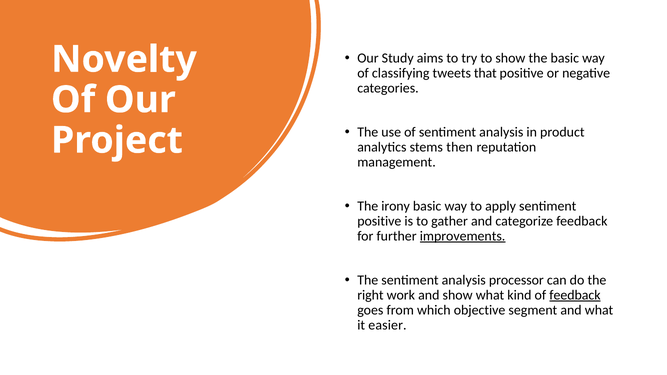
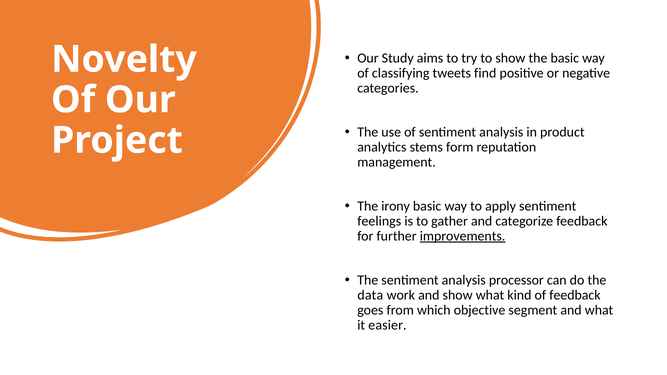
that: that -> find
then: then -> form
positive at (379, 221): positive -> feelings
right: right -> data
feedback at (575, 295) underline: present -> none
